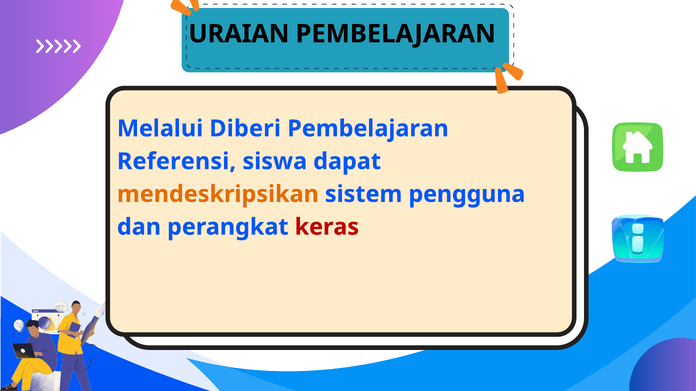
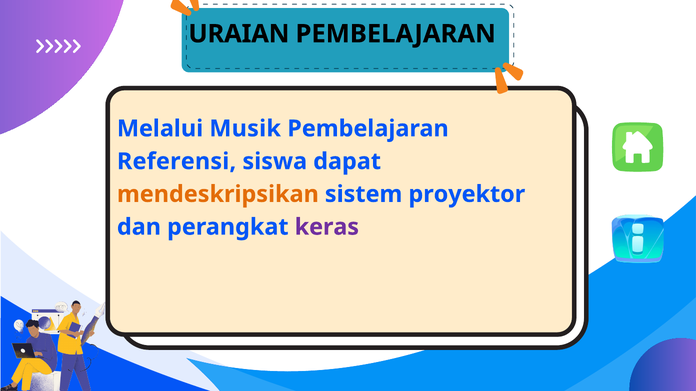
Diberi: Diberi -> Musik
pengguna: pengguna -> proyektor
keras colour: red -> purple
